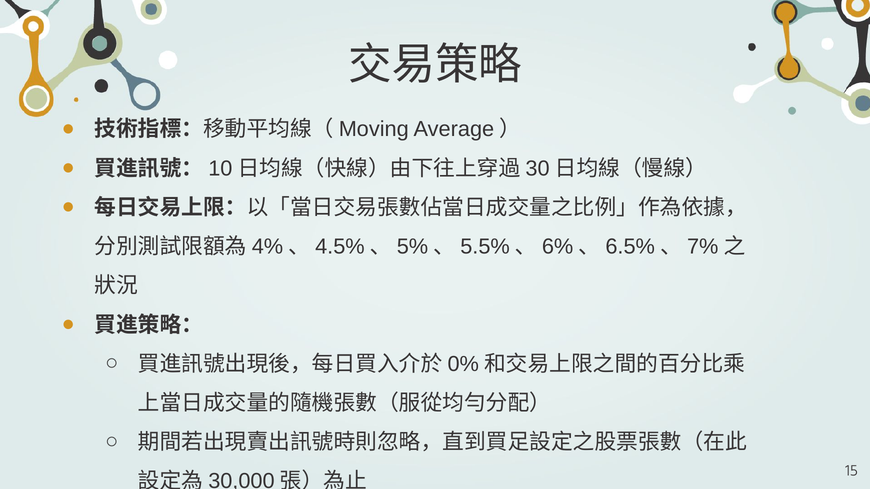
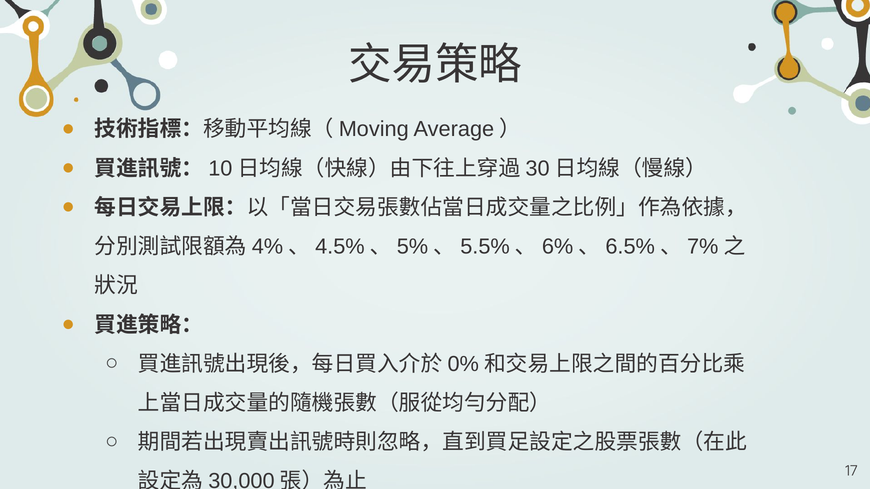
15: 15 -> 17
